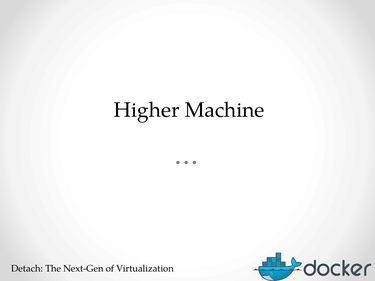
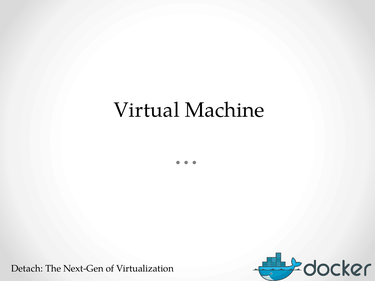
Higher: Higher -> Virtual
